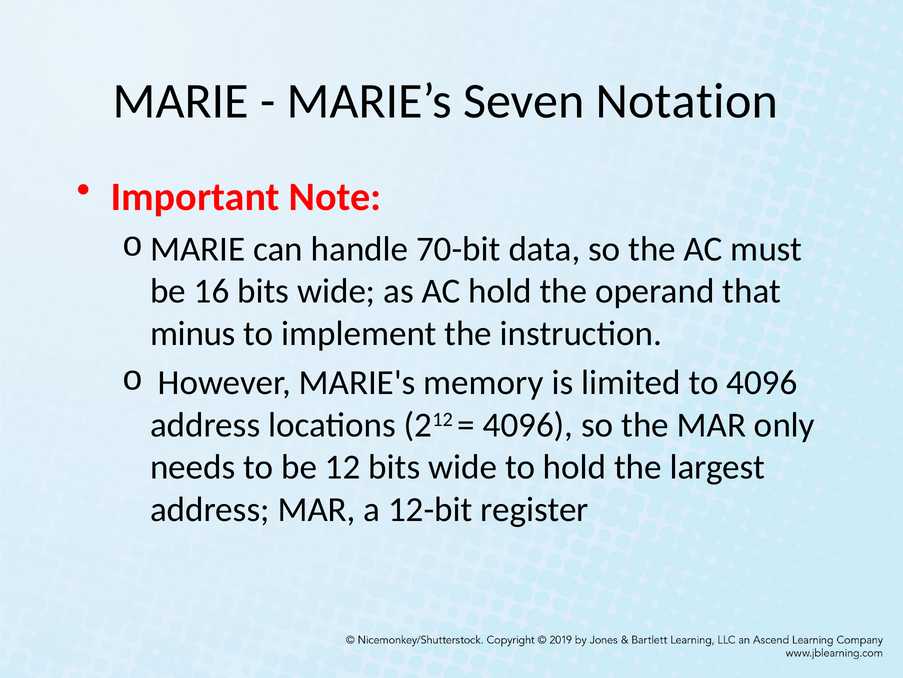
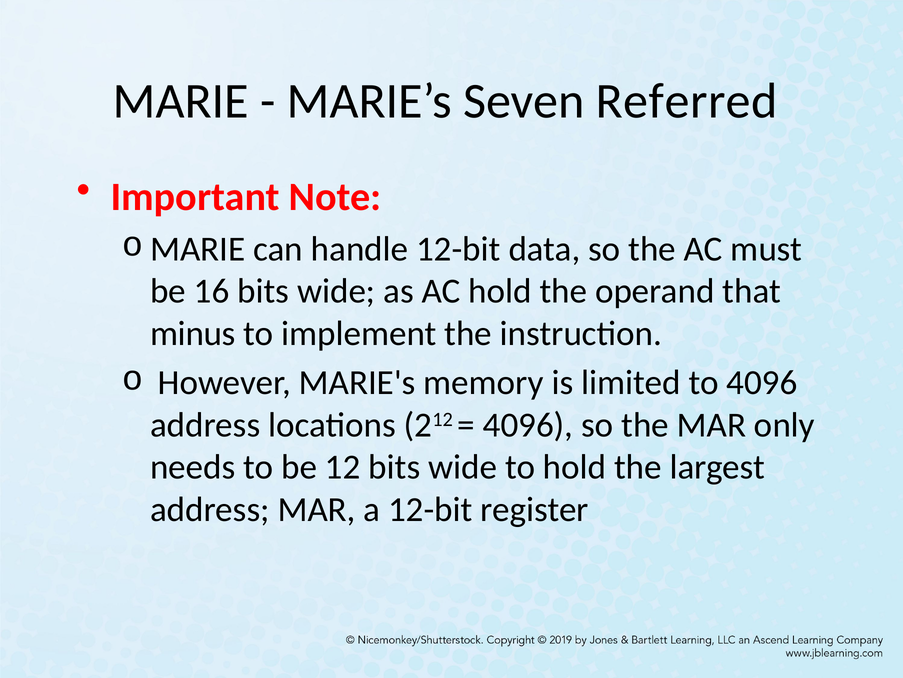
Notation: Notation -> Referred
handle 70-bit: 70-bit -> 12-bit
